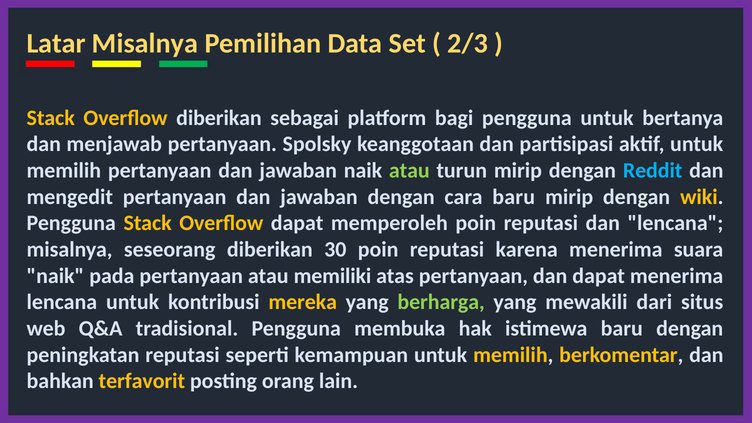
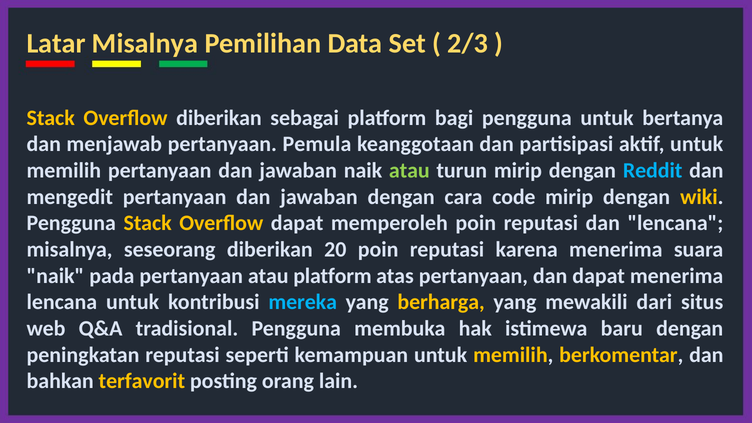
Spolsky: Spolsky -> Pemula
cara baru: baru -> code
30: 30 -> 20
atau memiliki: memiliki -> platform
mereka colour: yellow -> light blue
berharga colour: light green -> yellow
